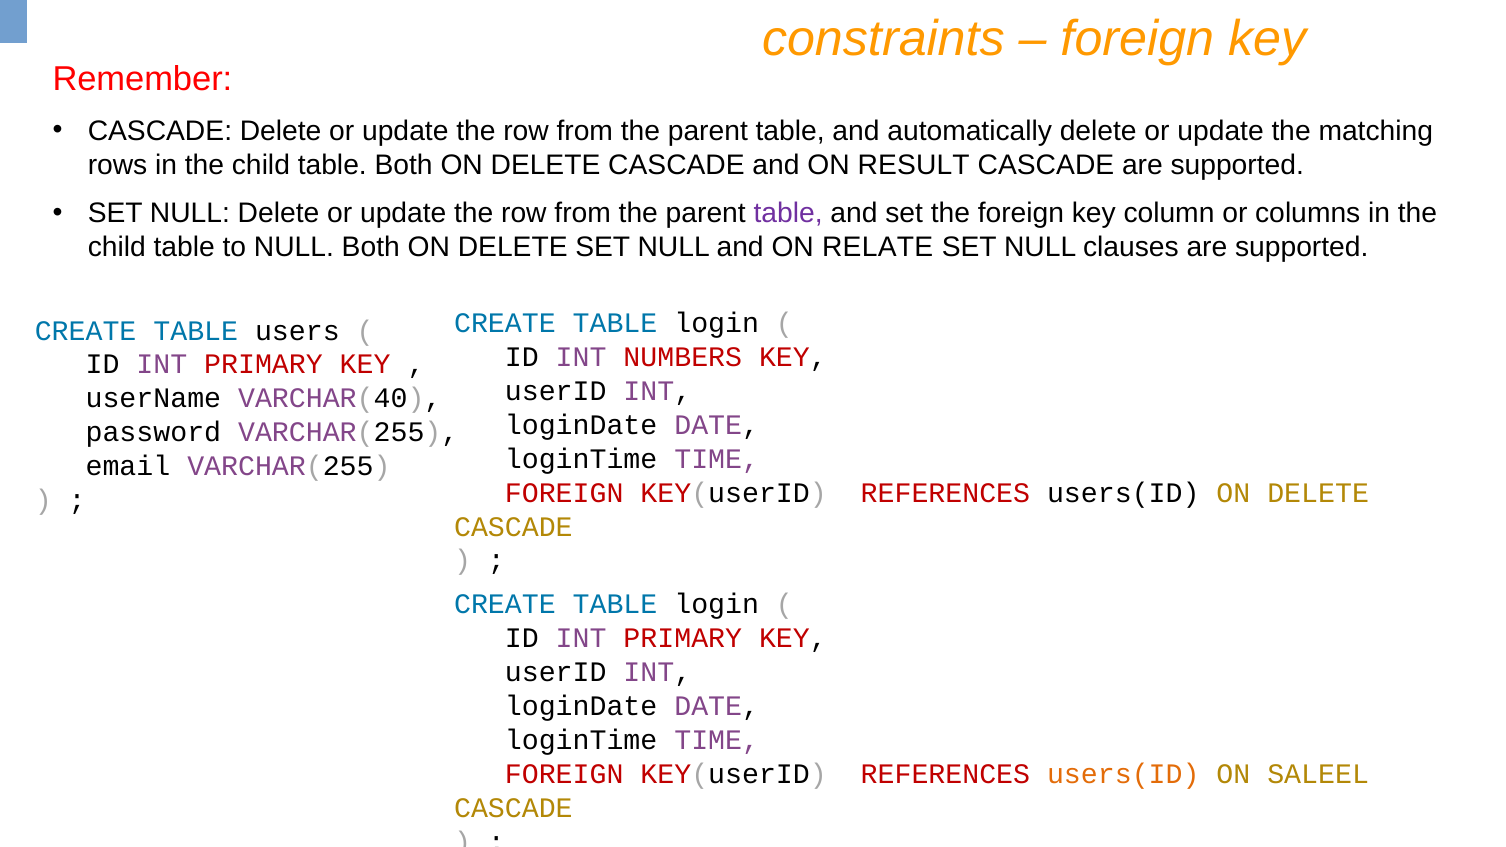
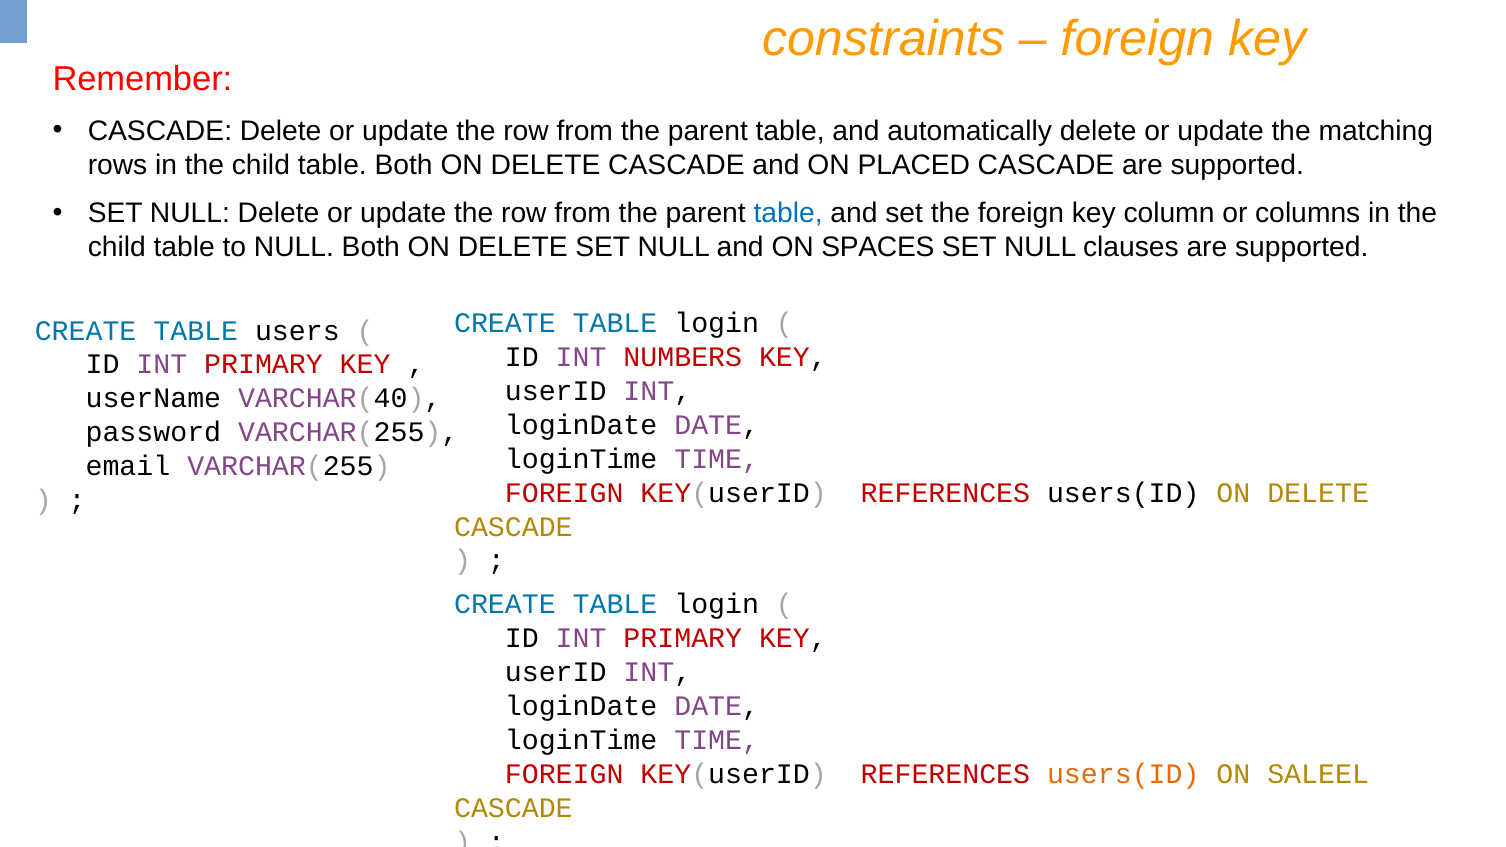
RESULT: RESULT -> PLACED
table at (788, 214) colour: purple -> blue
RELATE: RELATE -> SPACES
